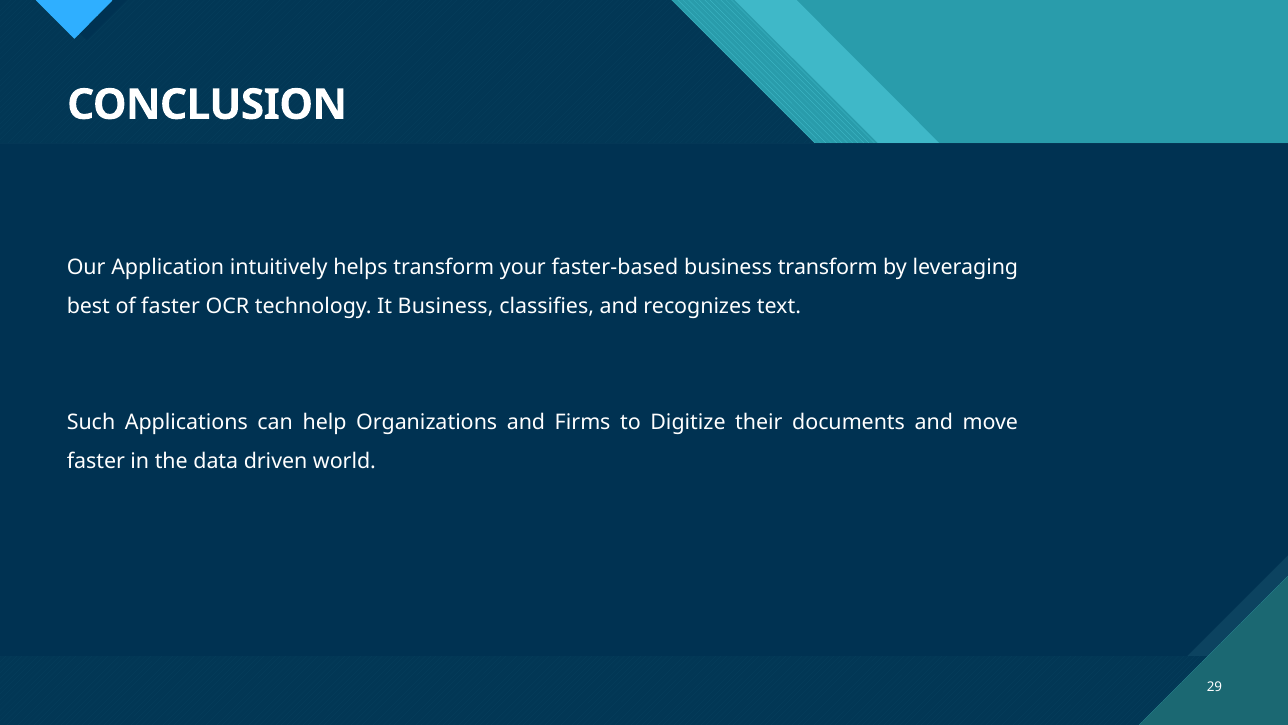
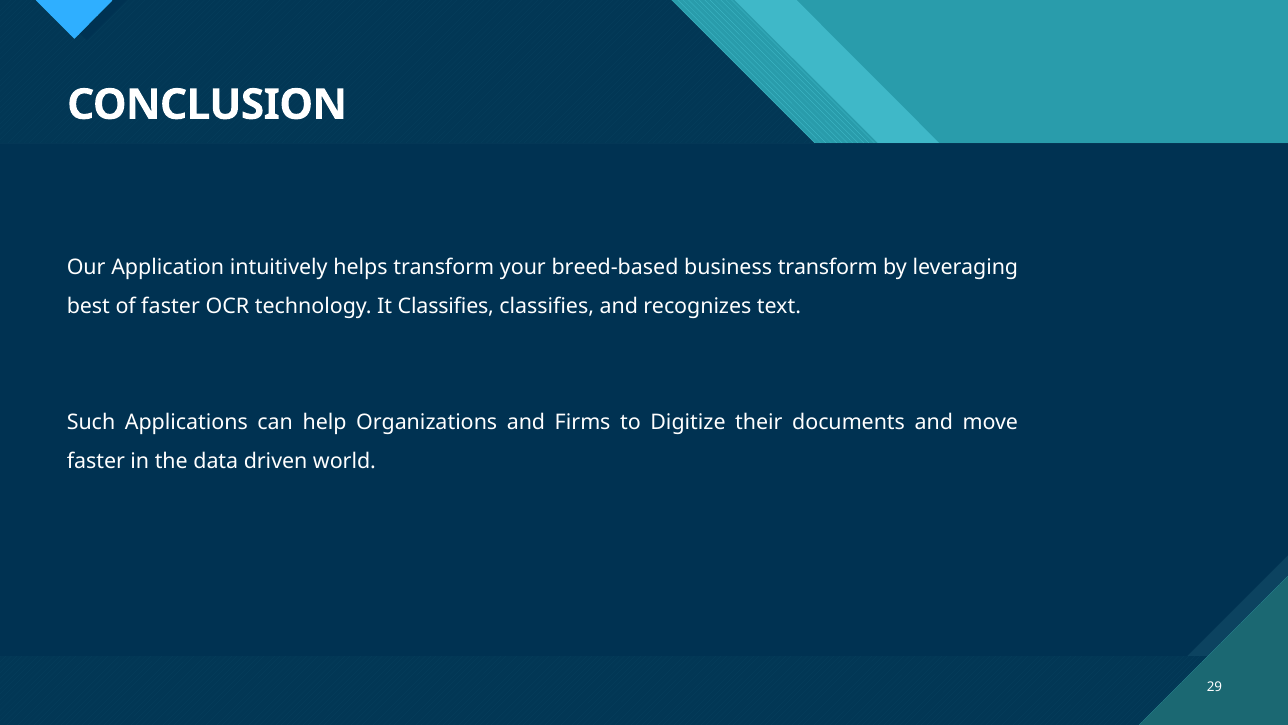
faster-based: faster-based -> breed-based
It Business: Business -> Classifies
